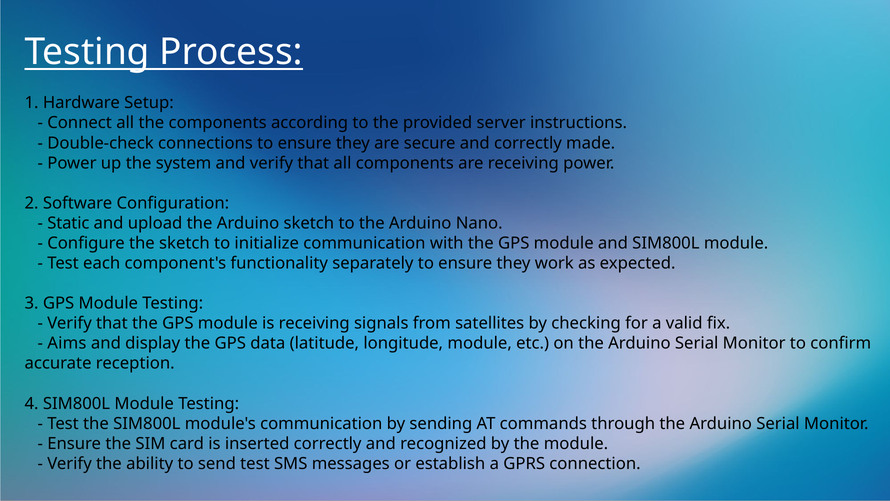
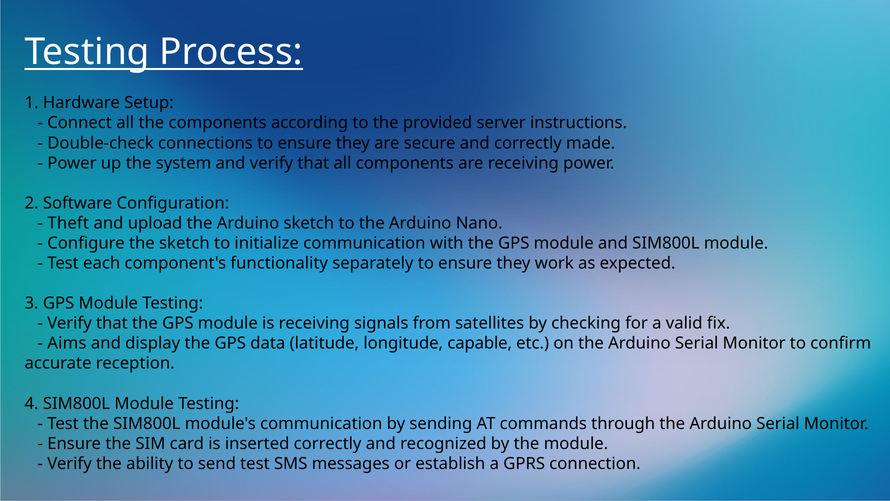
Static: Static -> Theft
longitude module: module -> capable
